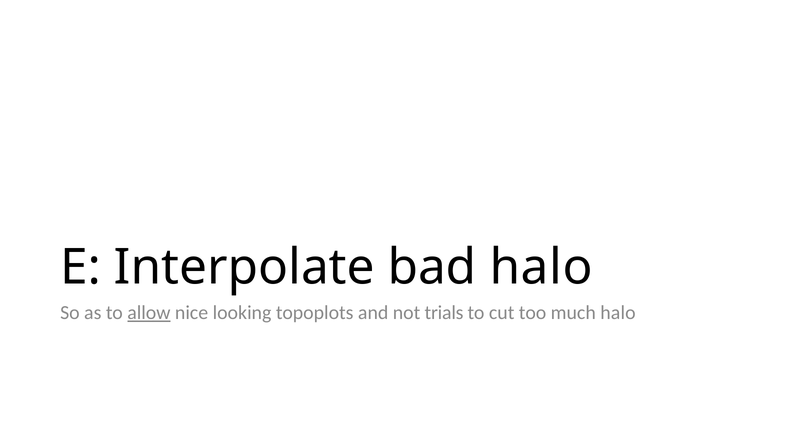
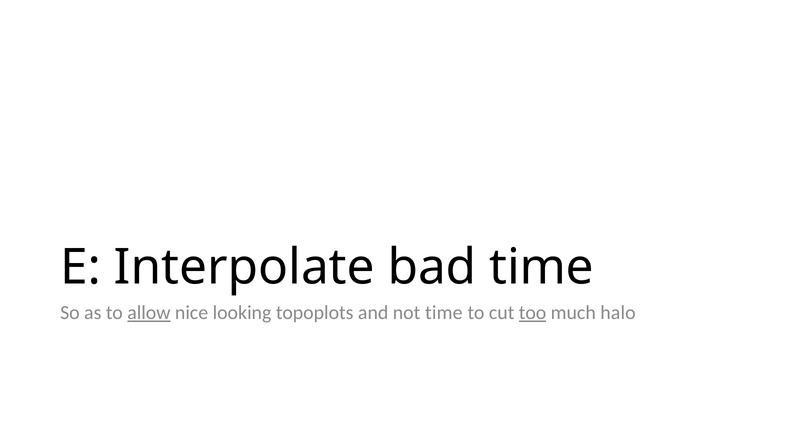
bad halo: halo -> time
not trials: trials -> time
too underline: none -> present
